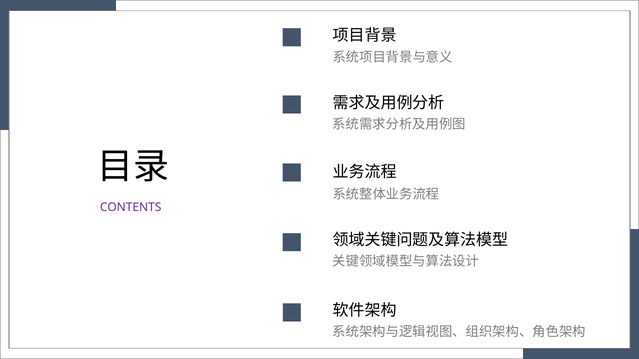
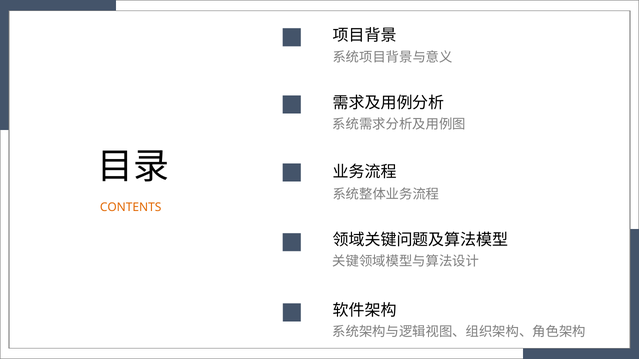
CONTENTS colour: purple -> orange
